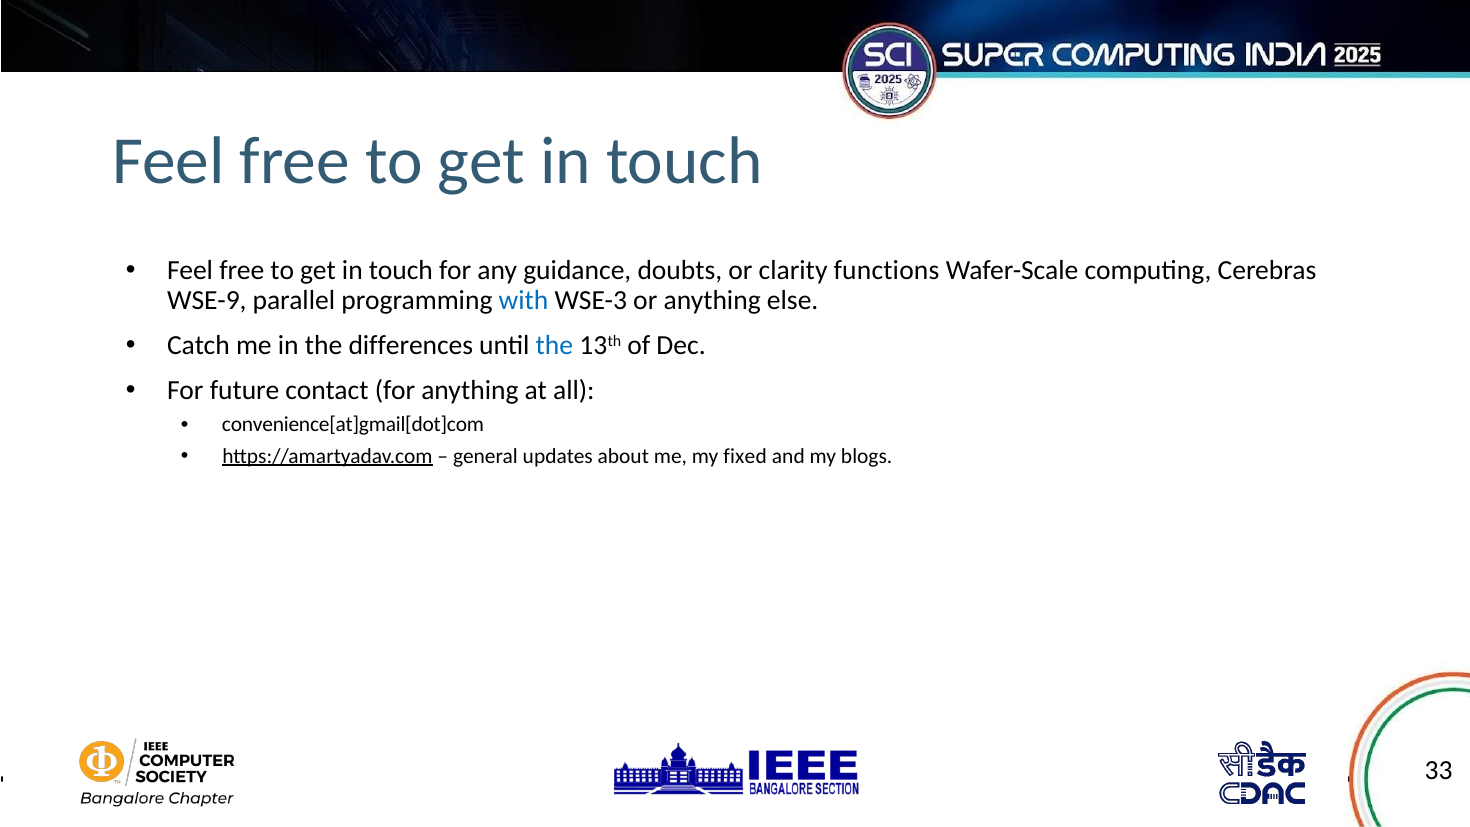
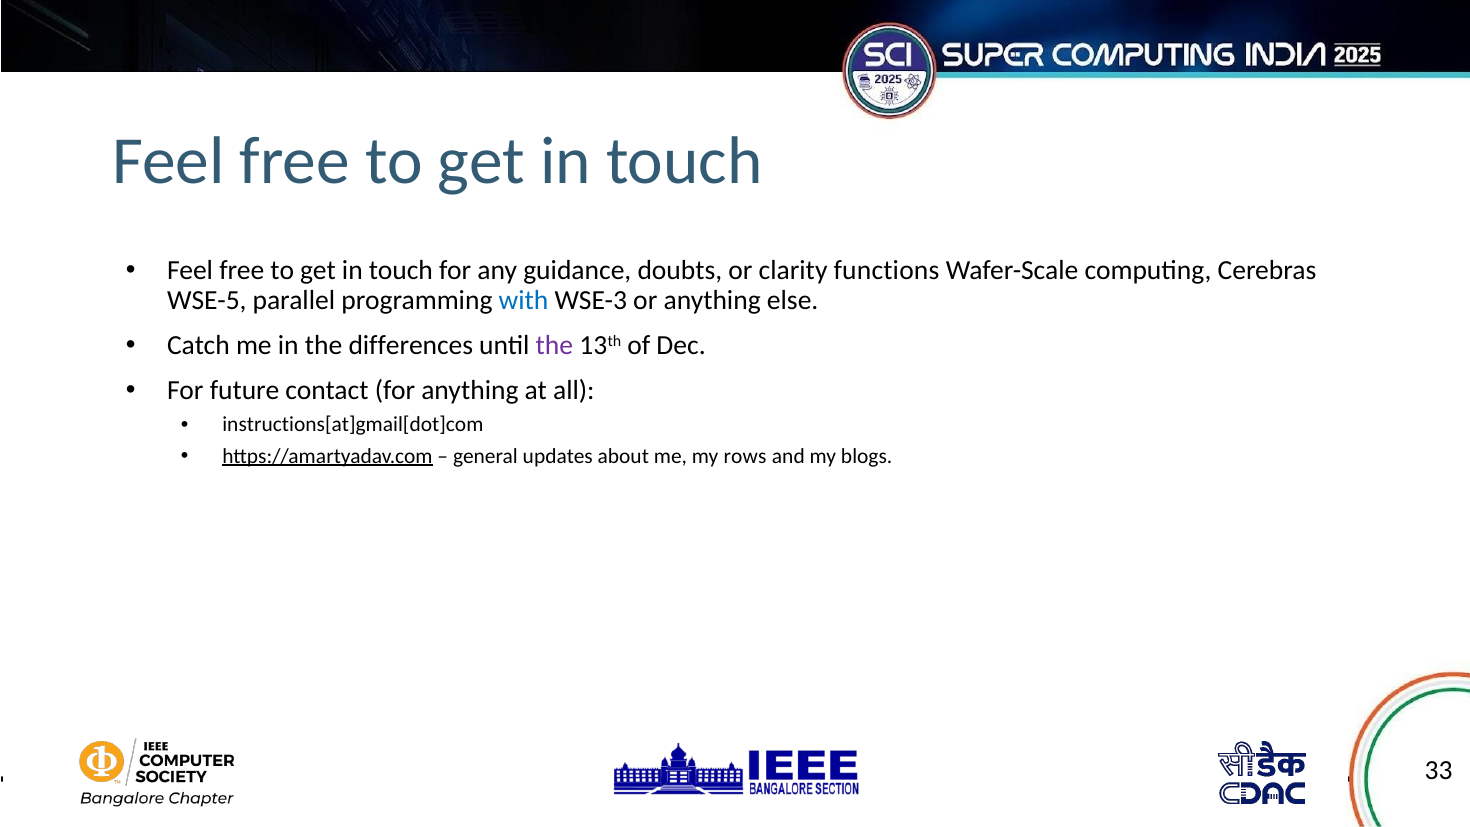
WSE-9: WSE-9 -> WSE-5
the at (554, 346) colour: blue -> purple
convenience[at]gmail[dot]com: convenience[at]gmail[dot]com -> instructions[at]gmail[dot]com
fixed: fixed -> rows
